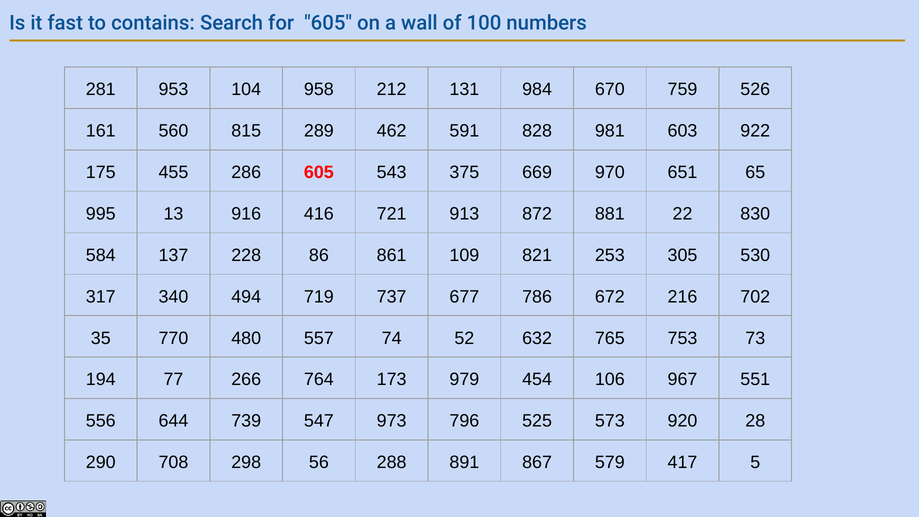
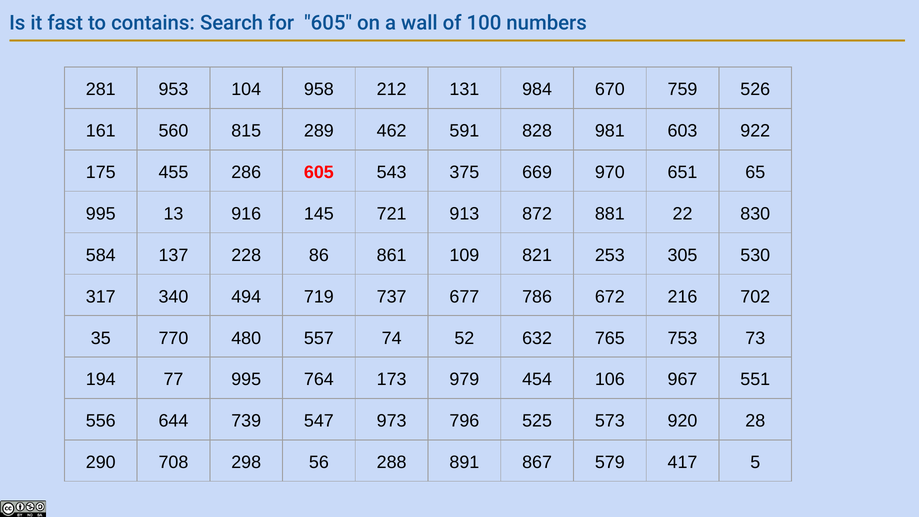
416: 416 -> 145
77 266: 266 -> 995
